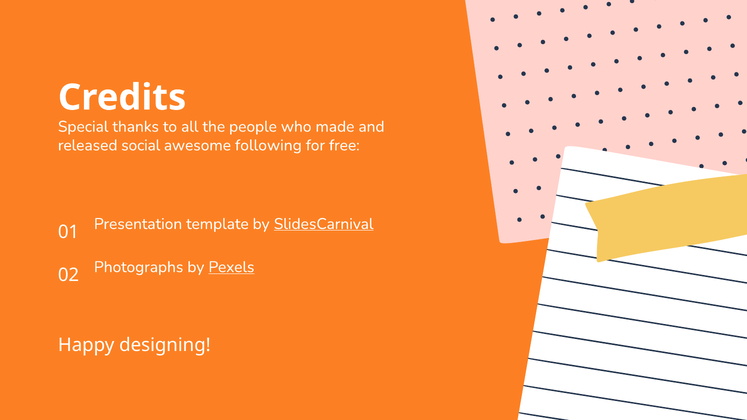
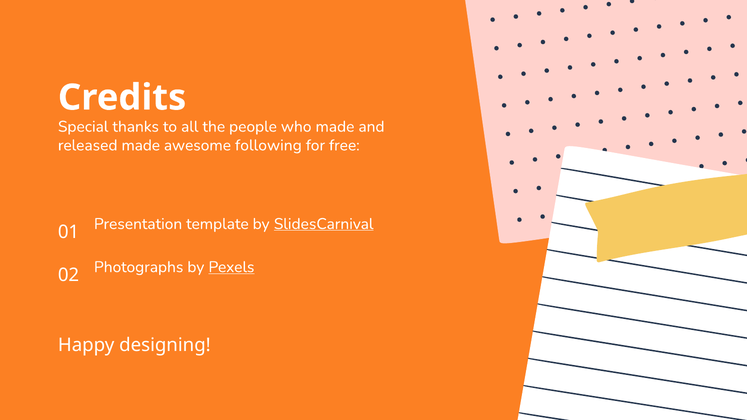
released social: social -> made
